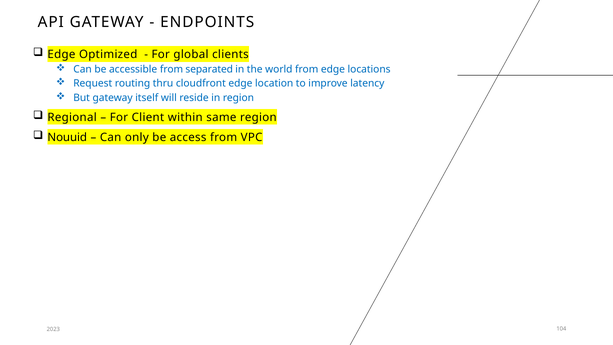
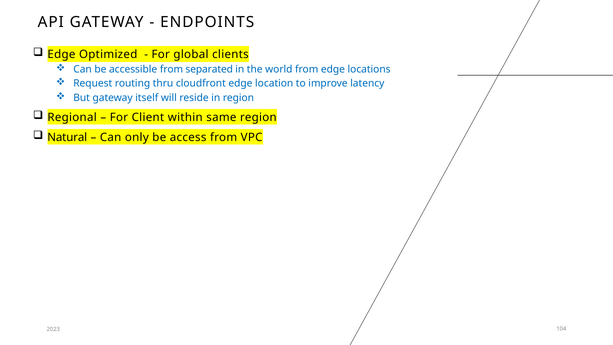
Nouuid: Nouuid -> Natural
